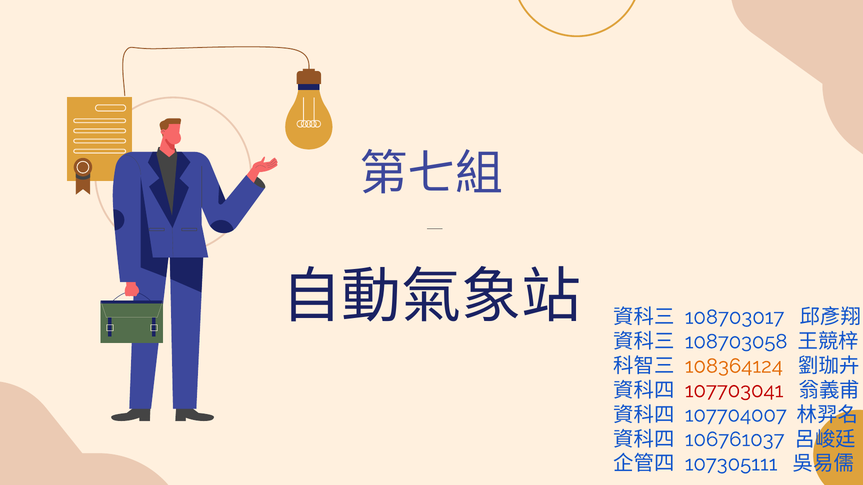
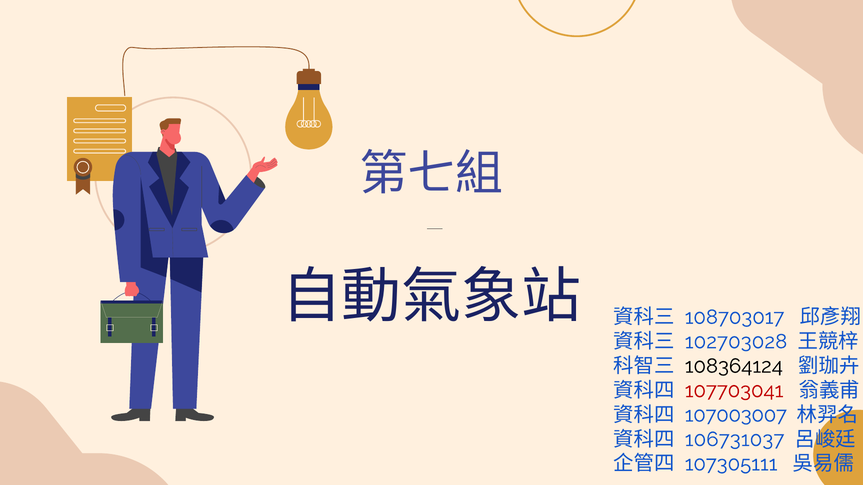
108703058: 108703058 -> 102703028
108364124 colour: orange -> black
107704007: 107704007 -> 107003007
106761037: 106761037 -> 106731037
